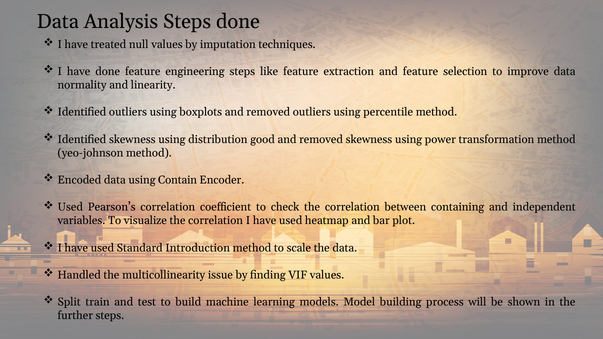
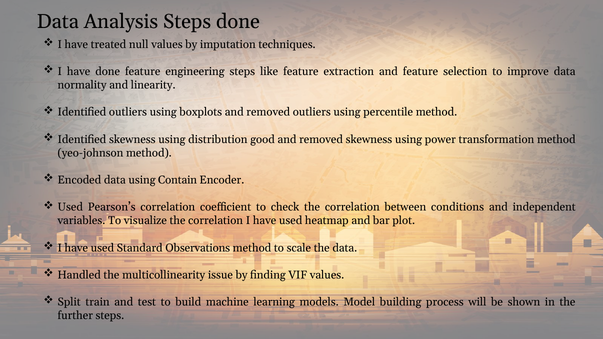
containing: containing -> conditions
Introduction: Introduction -> Observations
